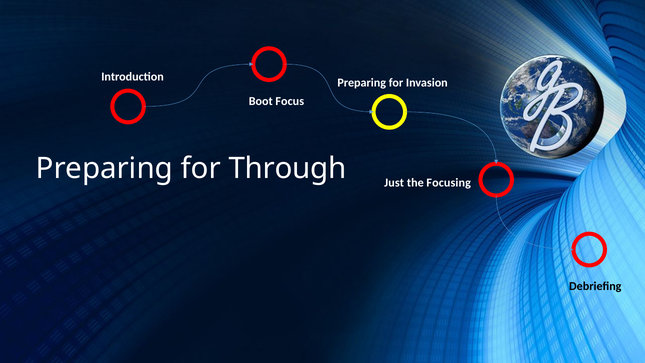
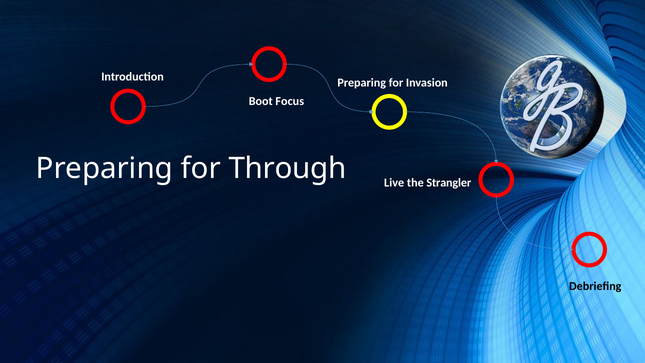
Just: Just -> Live
Focusing: Focusing -> Strangler
